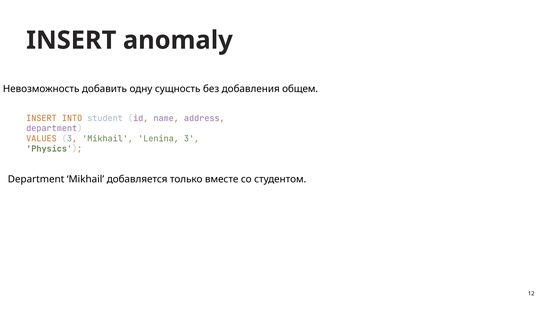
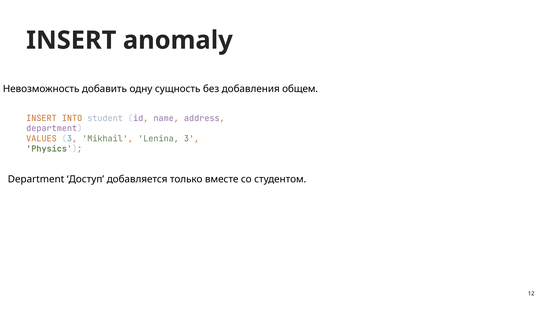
Department Mikhail: Mikhail -> Доступ
